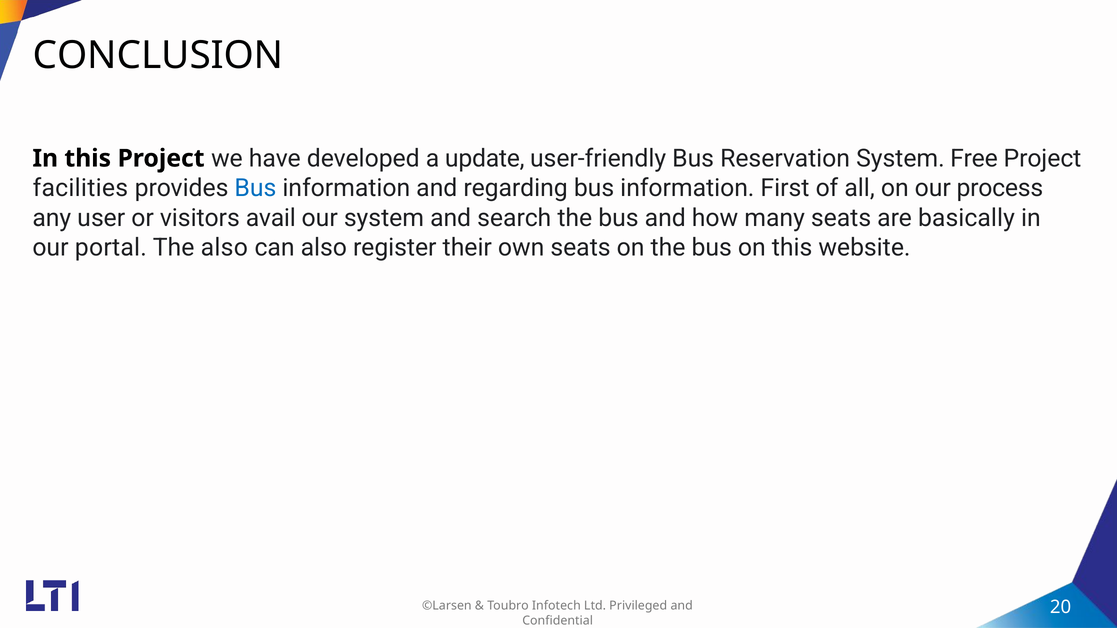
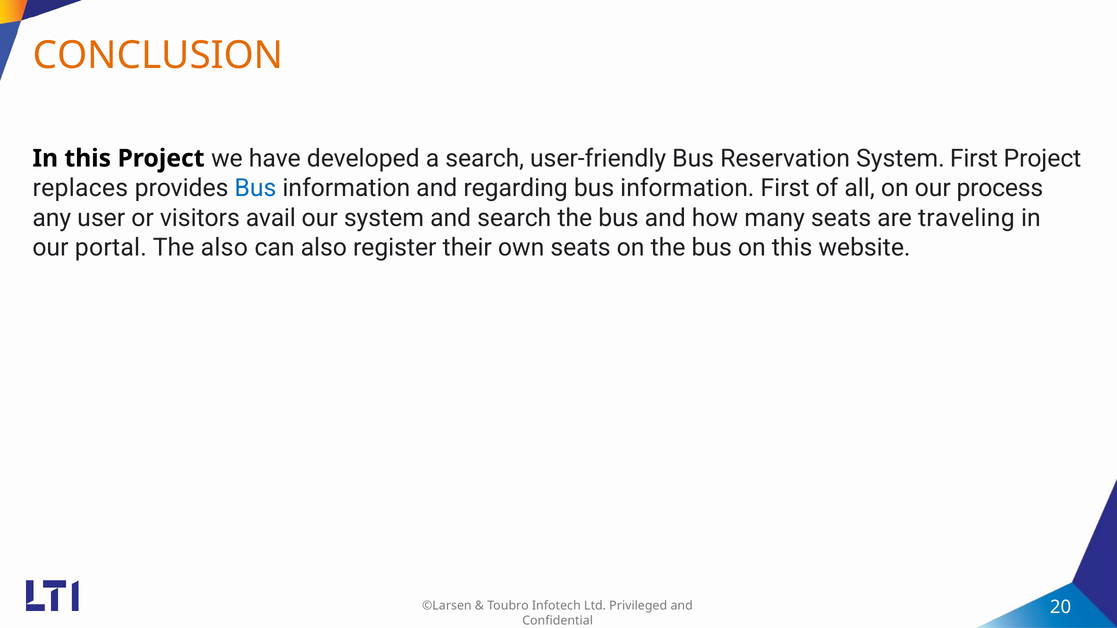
CONCLUSION colour: black -> orange
a update: update -> search
System Free: Free -> First
facilities: facilities -> replaces
basically: basically -> traveling
